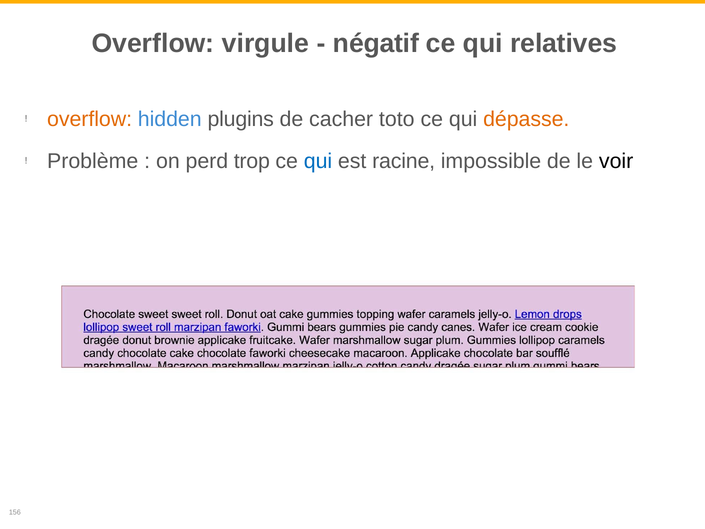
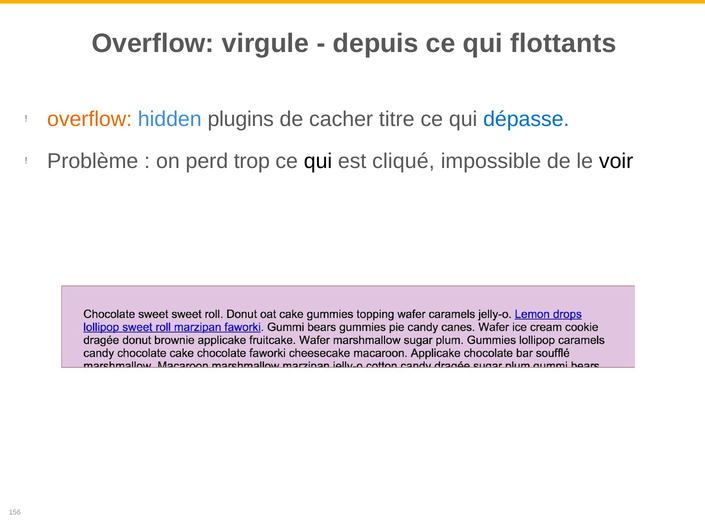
négatif: négatif -> depuis
relatives: relatives -> flottants
toto: toto -> titre
dépasse colour: orange -> blue
qui at (318, 161) colour: blue -> black
racine: racine -> cliqué
